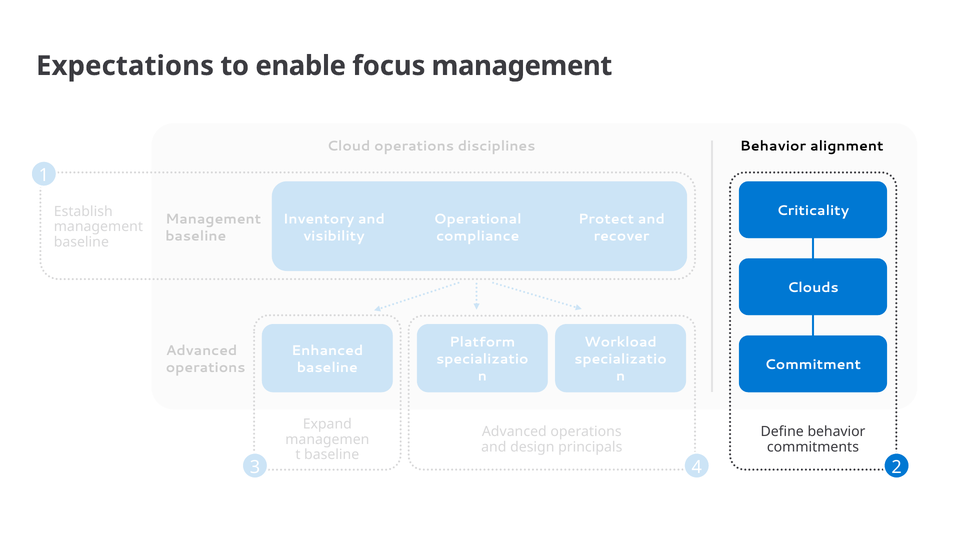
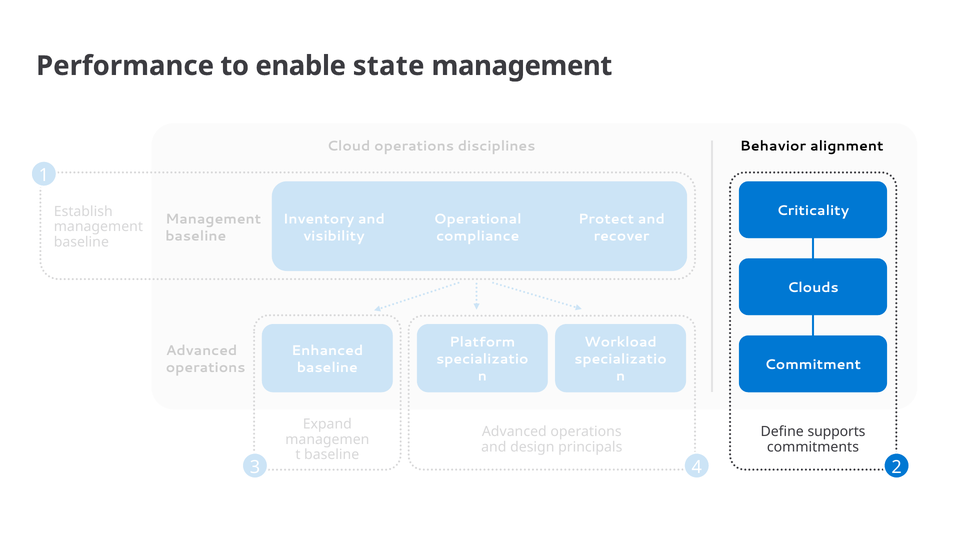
Expectations: Expectations -> Performance
focus: focus -> state
Define behavior: behavior -> supports
